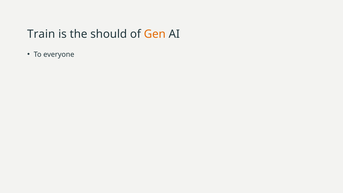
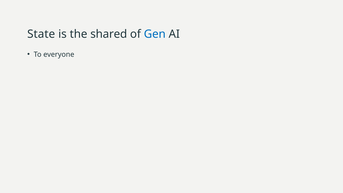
Train: Train -> State
should: should -> shared
Gen colour: orange -> blue
